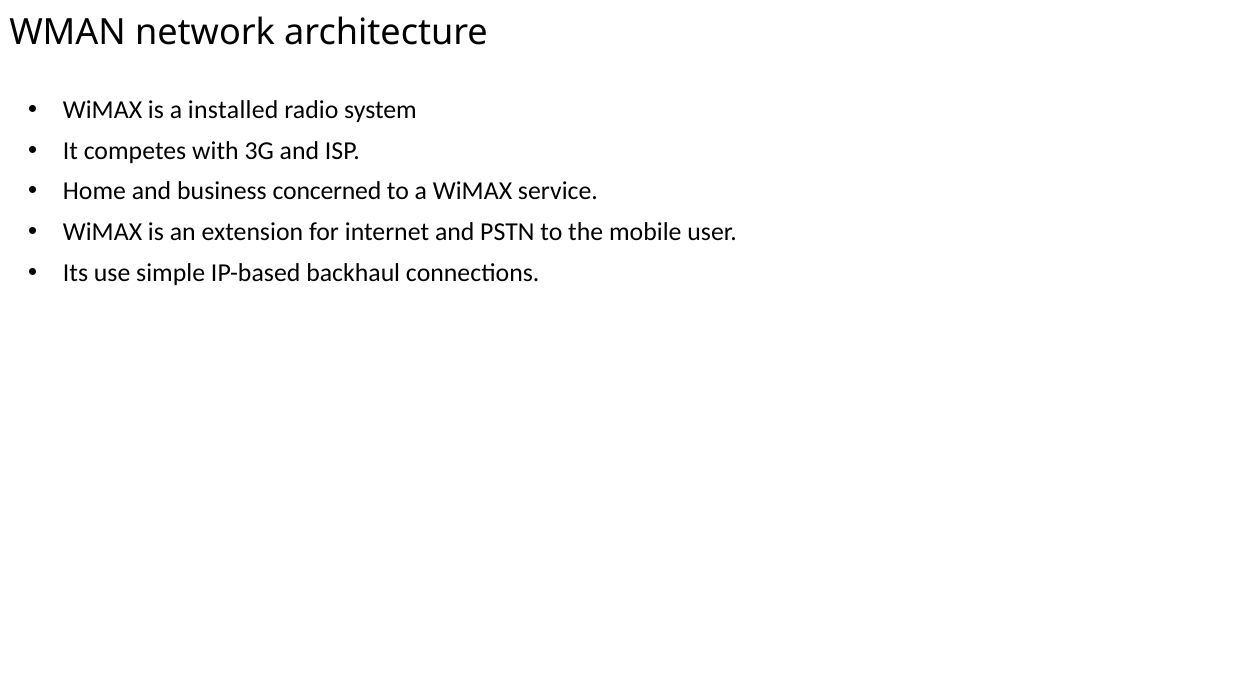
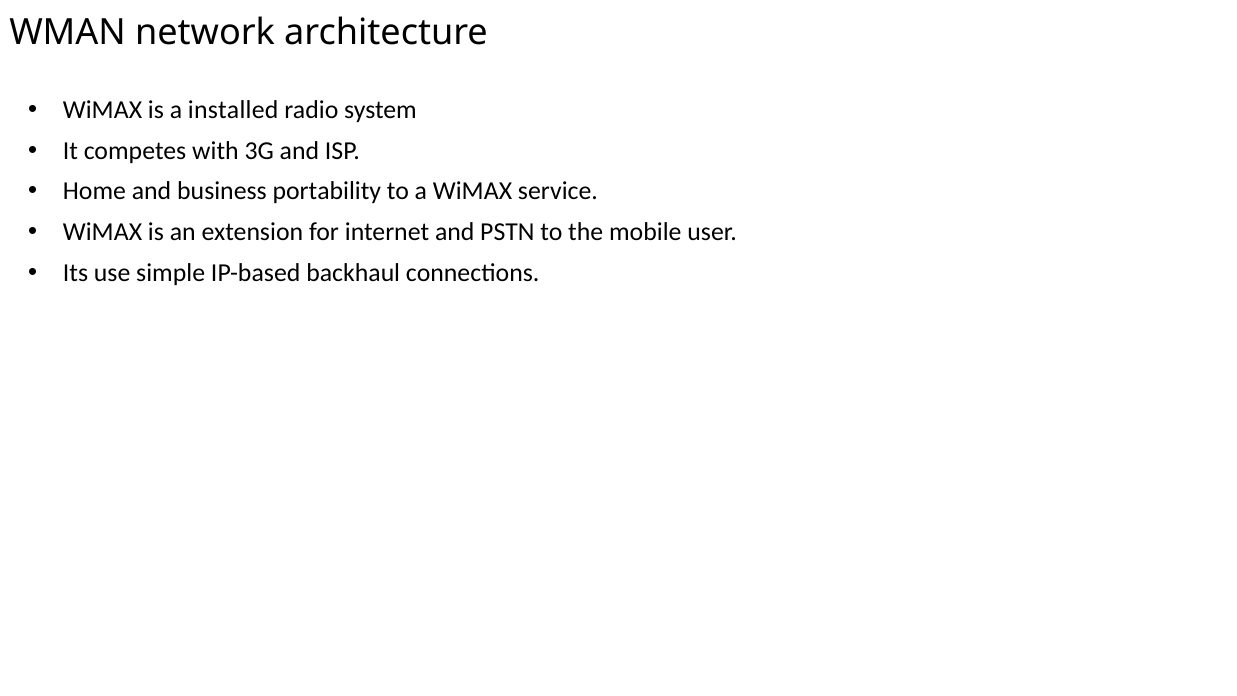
concerned: concerned -> portability
